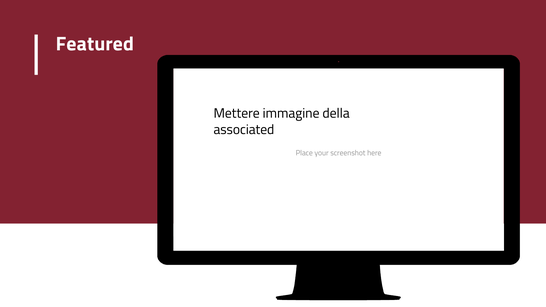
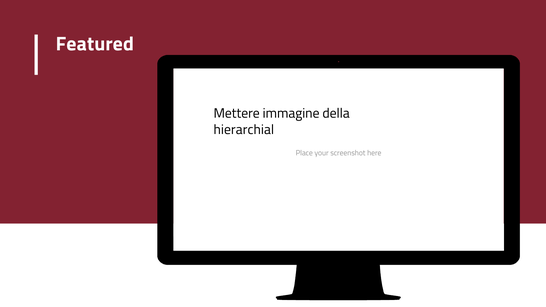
associated: associated -> hierarchial
